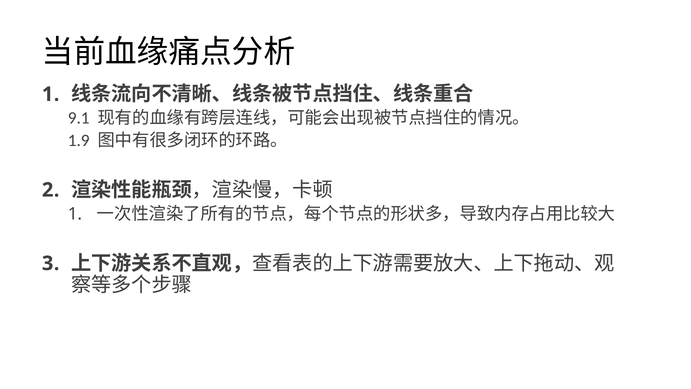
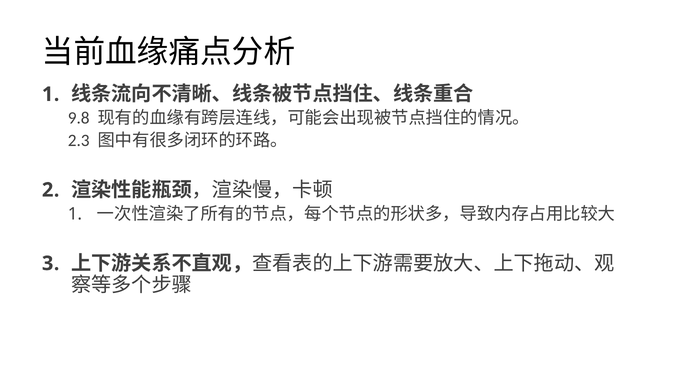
9.1: 9.1 -> 9.8
1.9: 1.9 -> 2.3
